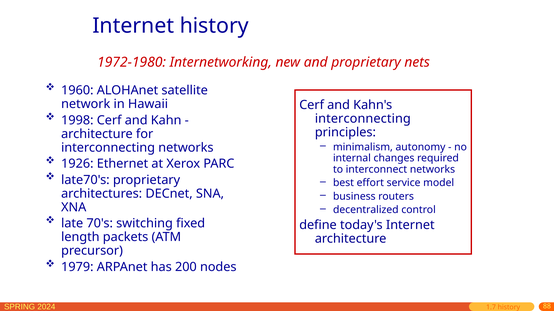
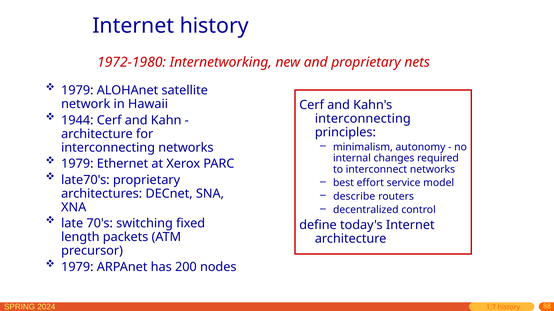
1960 at (77, 91): 1960 -> 1979
1998: 1998 -> 1944
1926 at (77, 164): 1926 -> 1979
business: business -> describe
